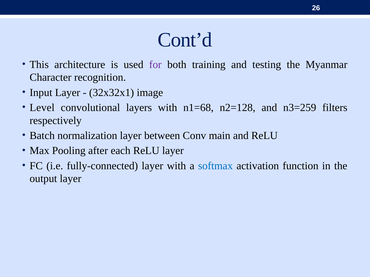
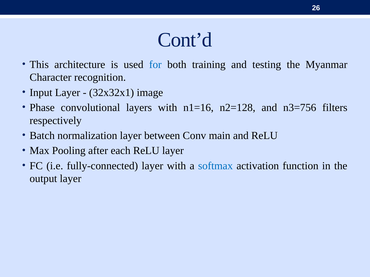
for colour: purple -> blue
Level: Level -> Phase
n1=68: n1=68 -> n1=16
n3=259: n3=259 -> n3=756
